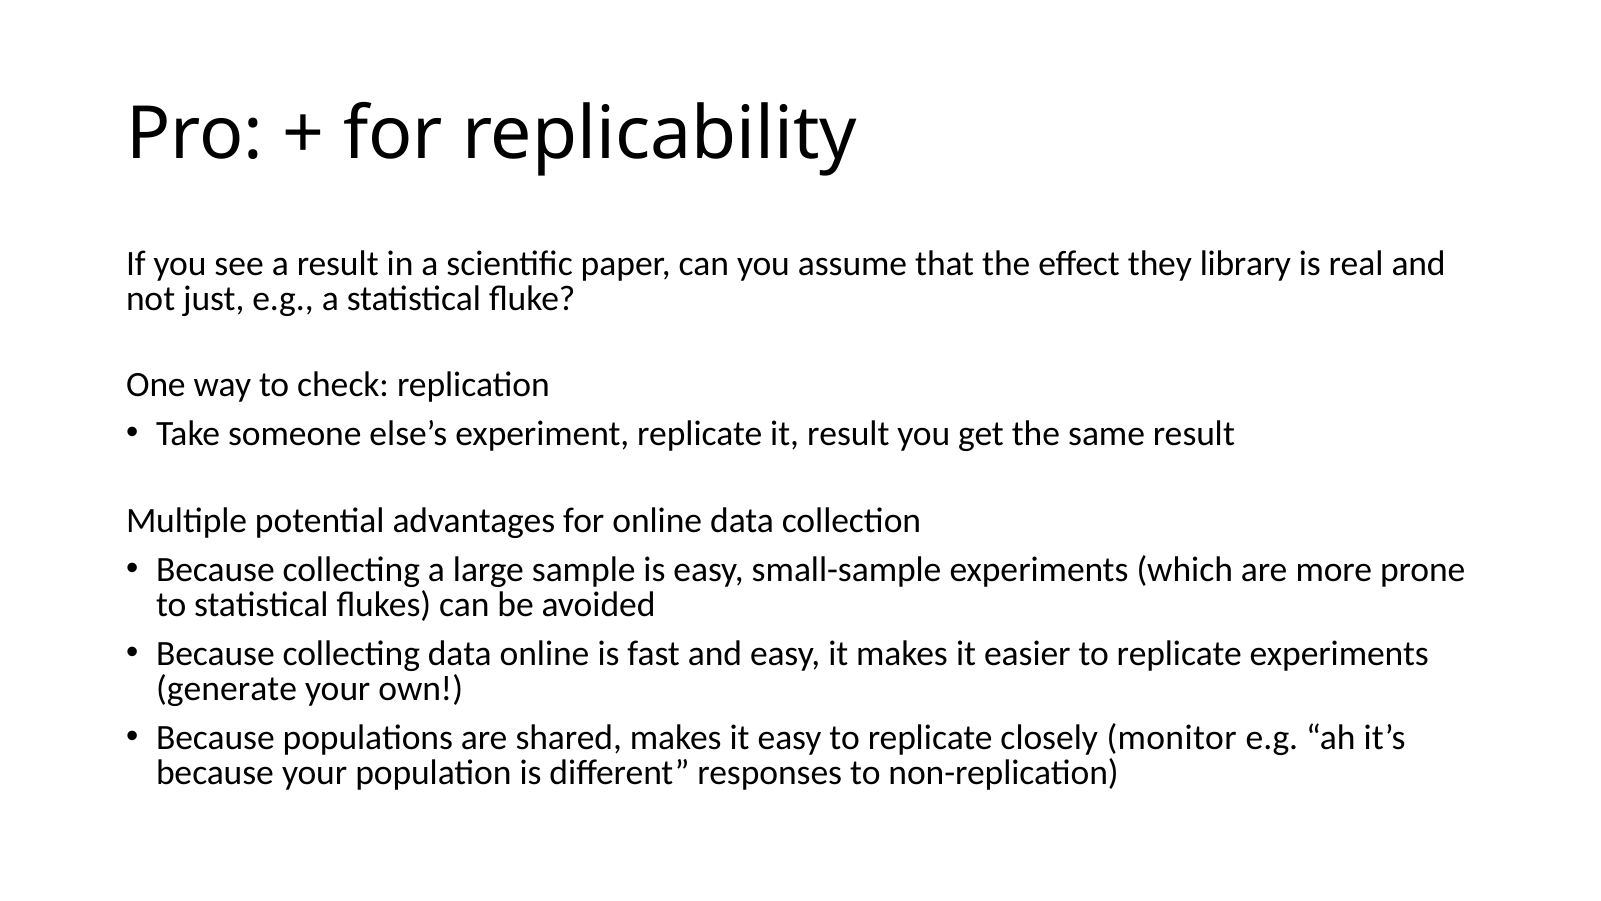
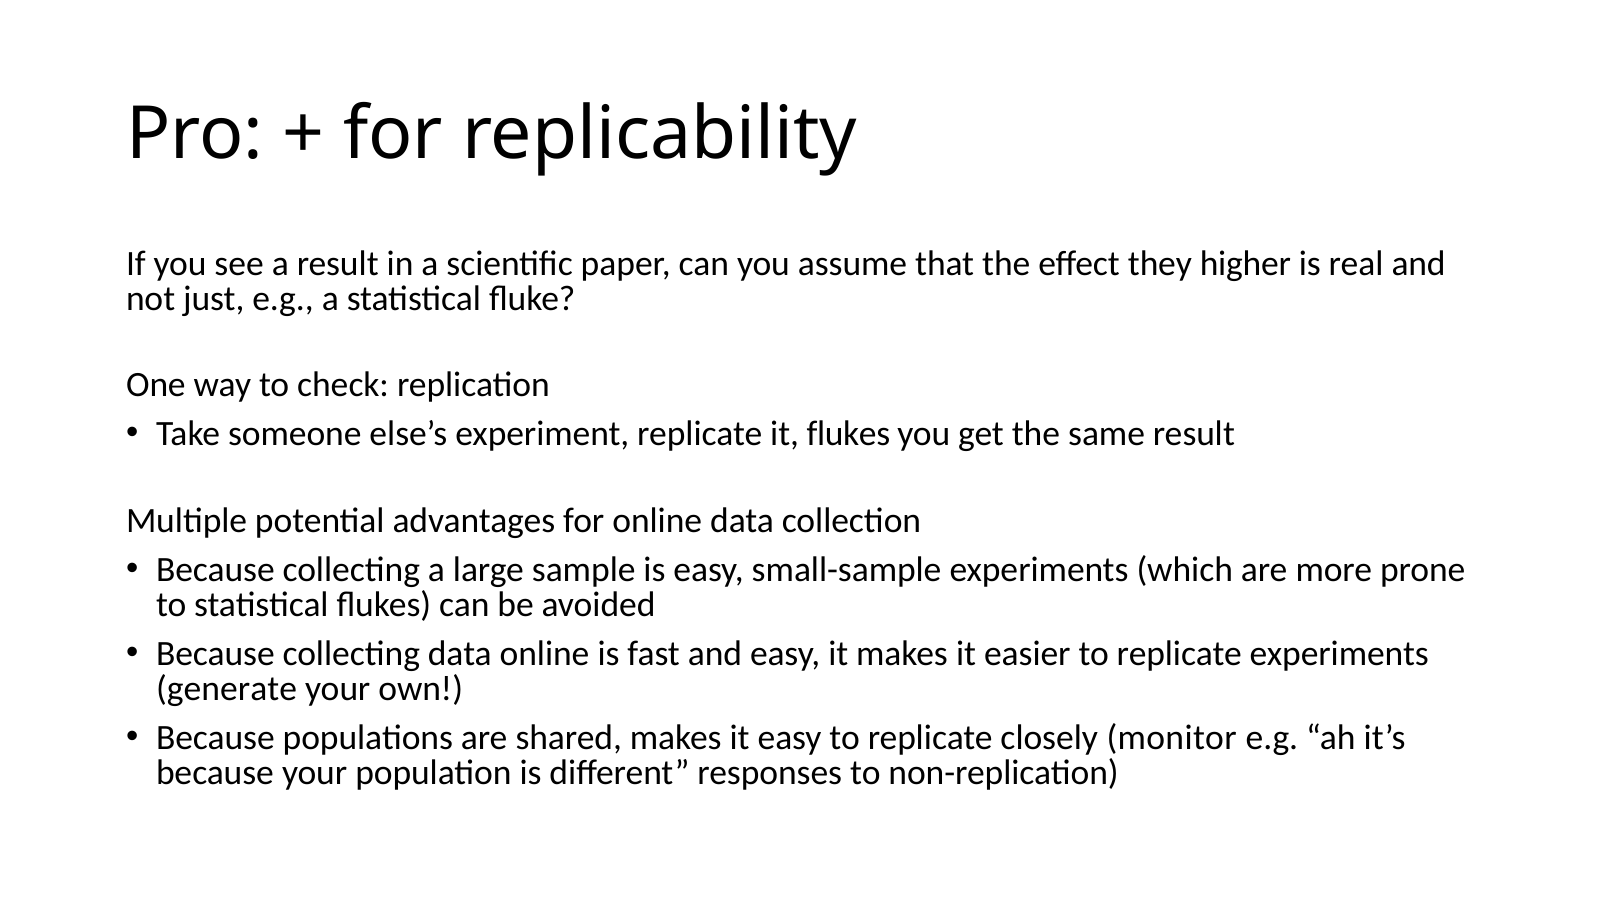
library: library -> higher
it result: result -> flukes
